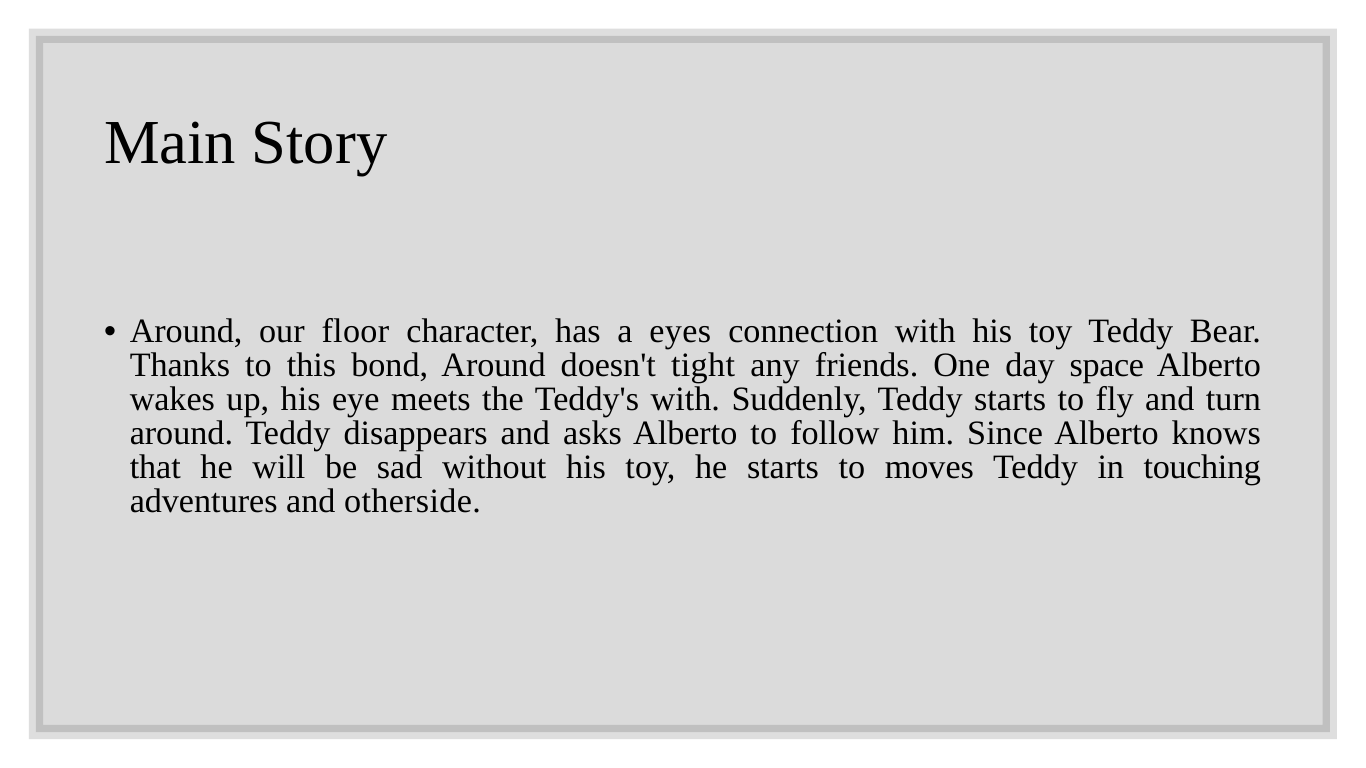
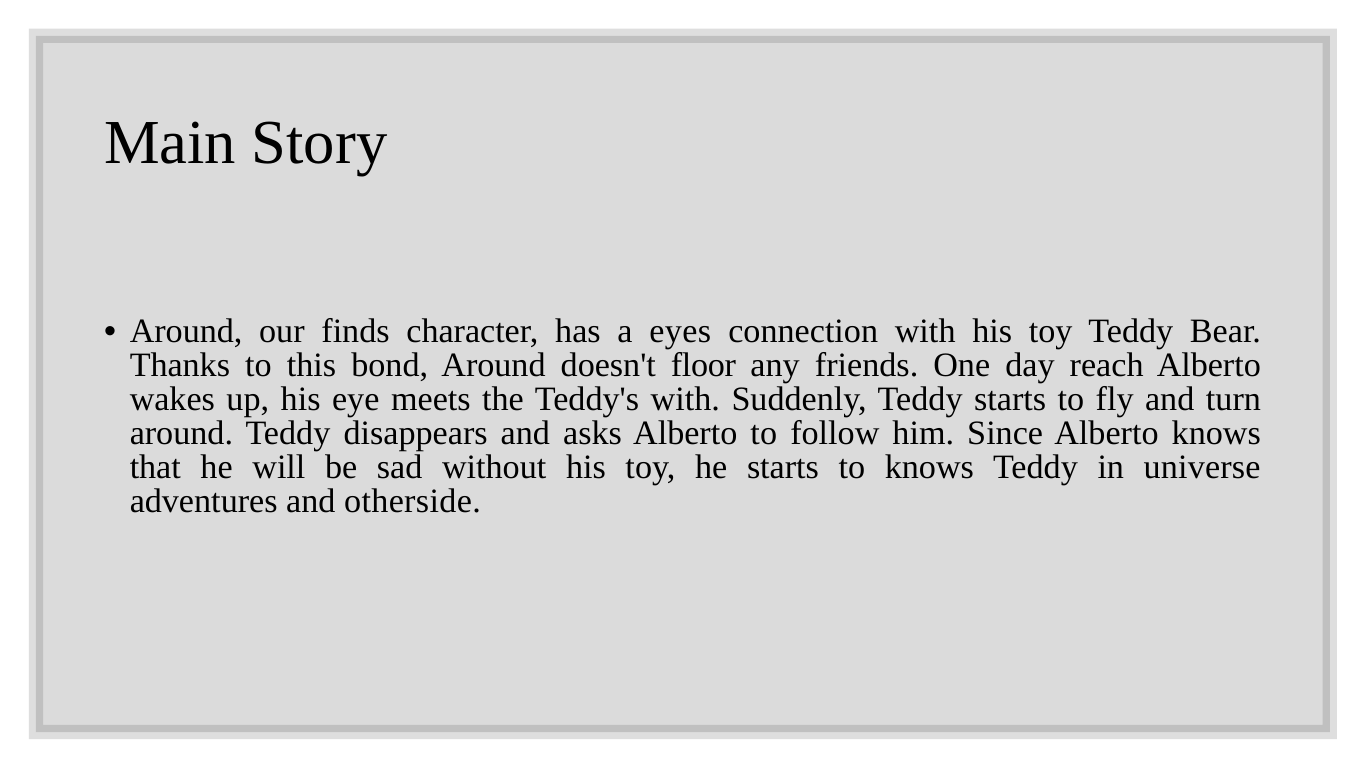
floor: floor -> finds
tight: tight -> floor
space: space -> reach
to moves: moves -> knows
touching: touching -> universe
